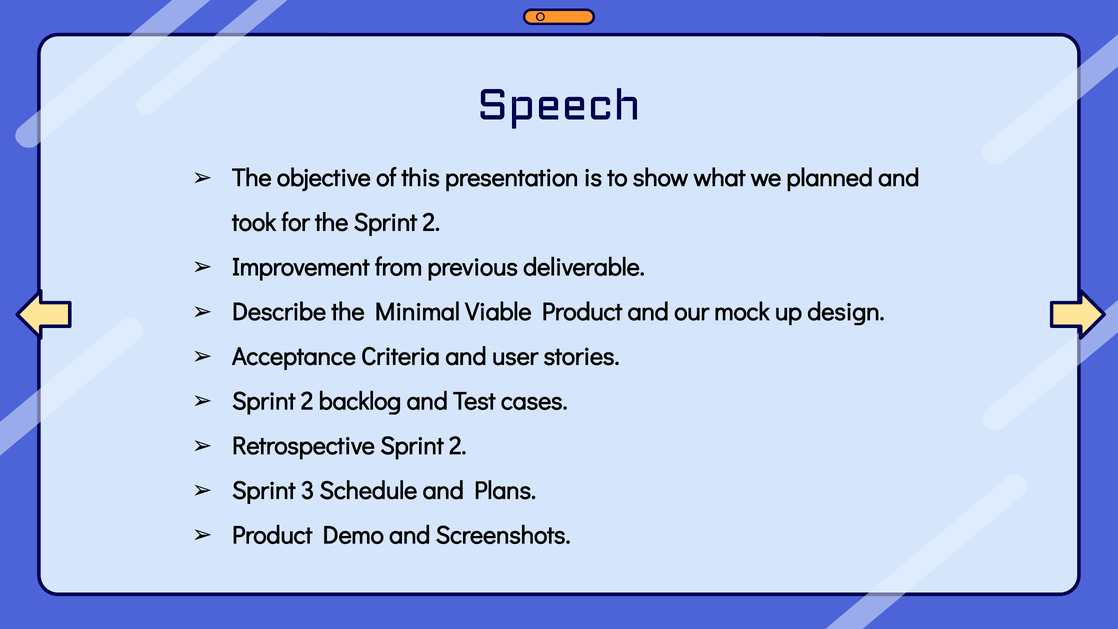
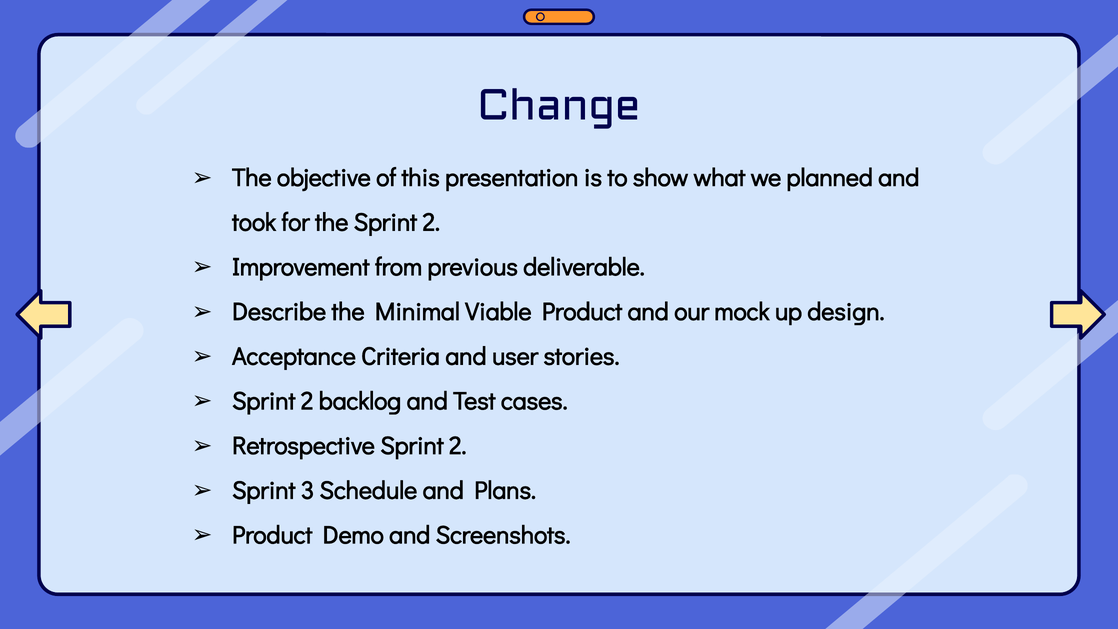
Speech: Speech -> Change
